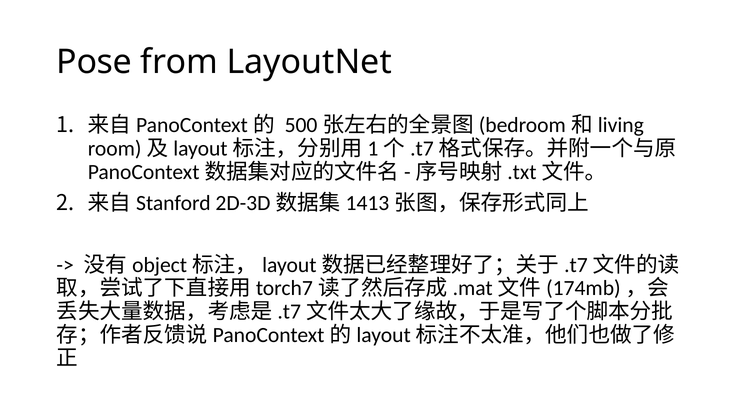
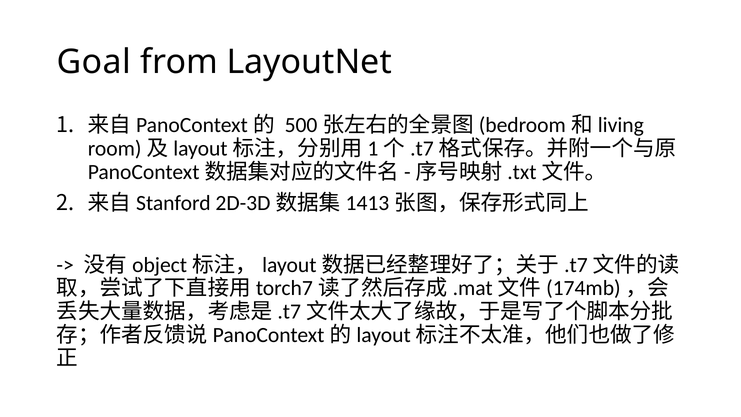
Pose: Pose -> Goal
